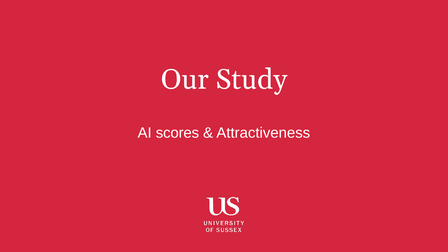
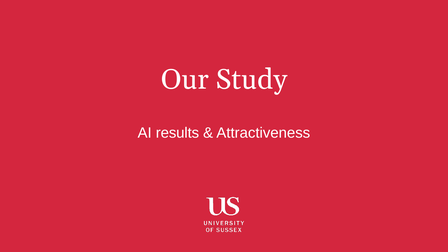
scores: scores -> results
